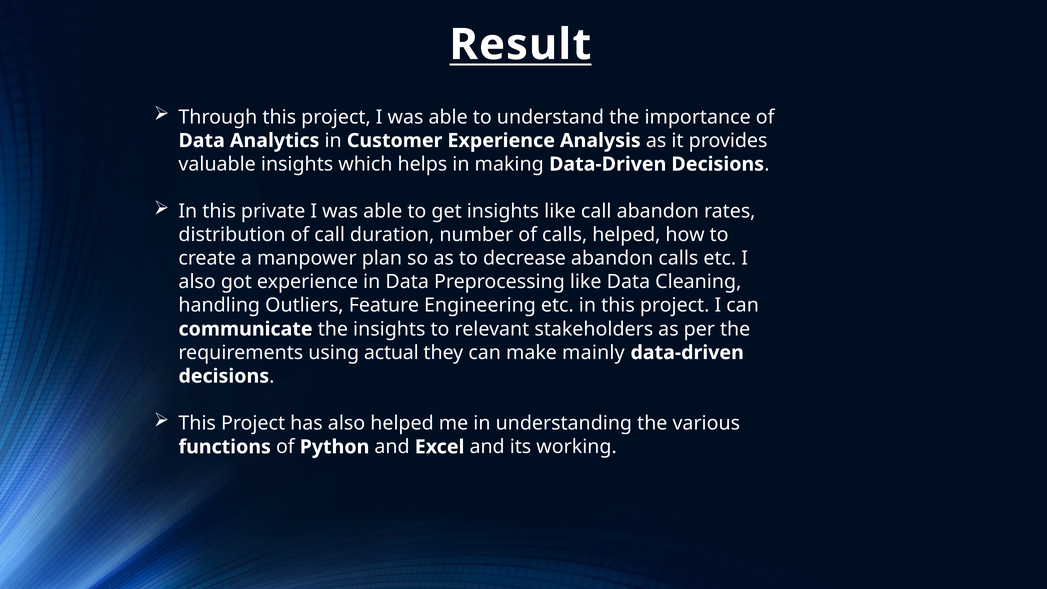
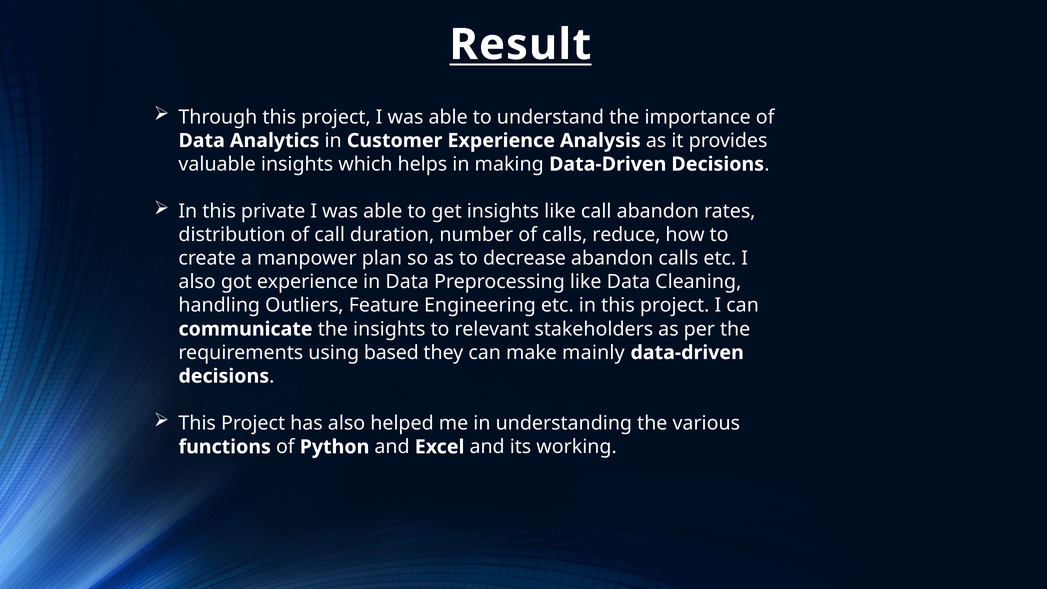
calls helped: helped -> reduce
actual: actual -> based
